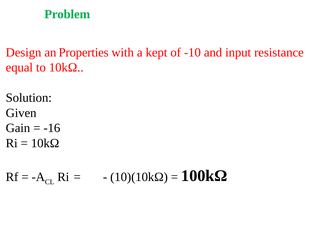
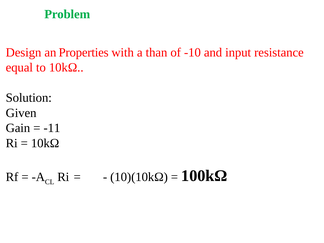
kept: kept -> than
-16: -16 -> -11
